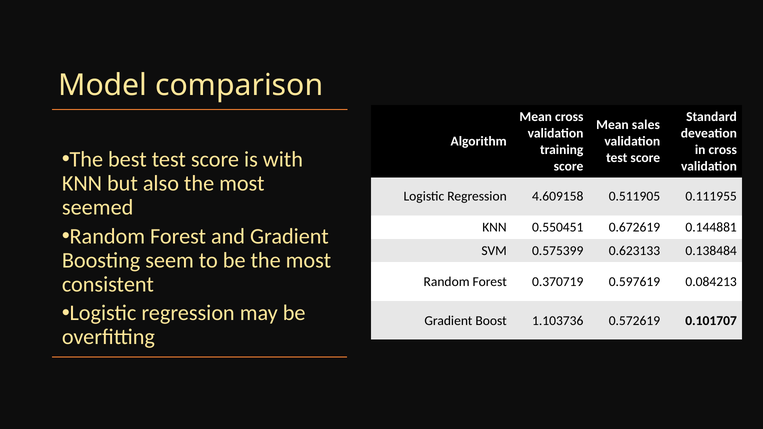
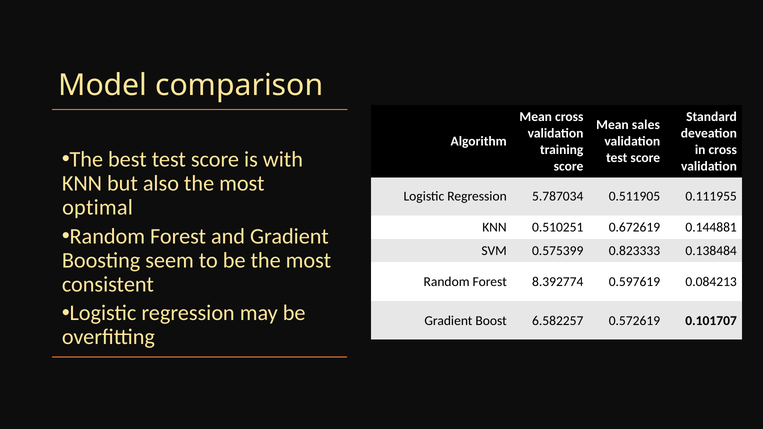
4.609158: 4.609158 -> 5.787034
seemed: seemed -> optimal
0.550451: 0.550451 -> 0.510251
0.623133: 0.623133 -> 0.823333
0.370719: 0.370719 -> 8.392774
1.103736: 1.103736 -> 6.582257
